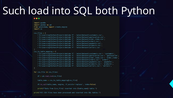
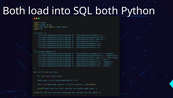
Such at (14, 11): Such -> Both
